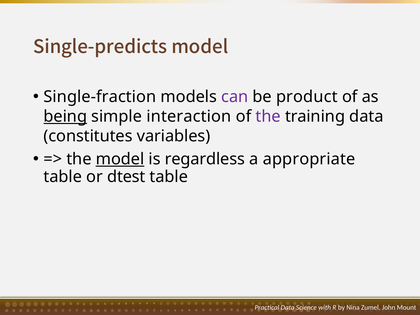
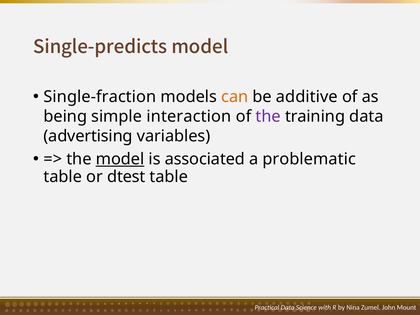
can colour: purple -> orange
product: product -> additive
being underline: present -> none
constitutes: constitutes -> advertising
regardless: regardless -> associated
appropriate: appropriate -> problematic
